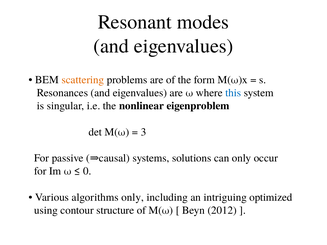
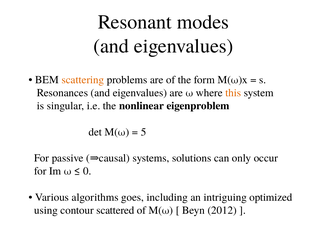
this colour: blue -> orange
3: 3 -> 5
algorithms only: only -> goes
structure: structure -> scattered
